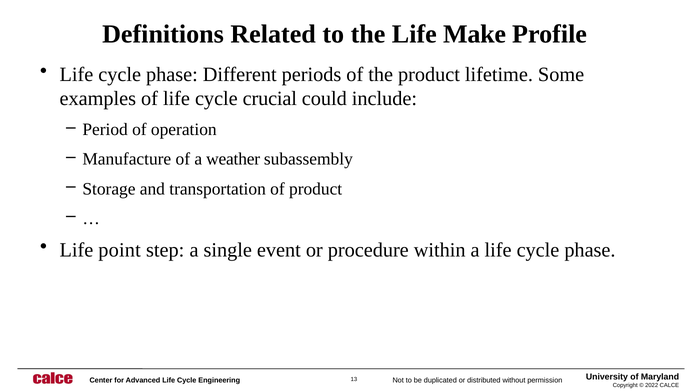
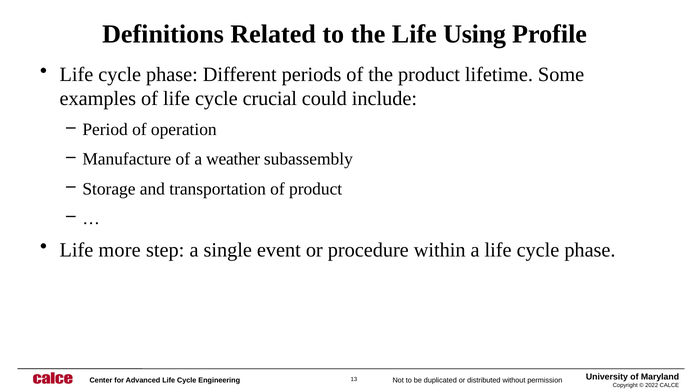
Make: Make -> Using
point: point -> more
